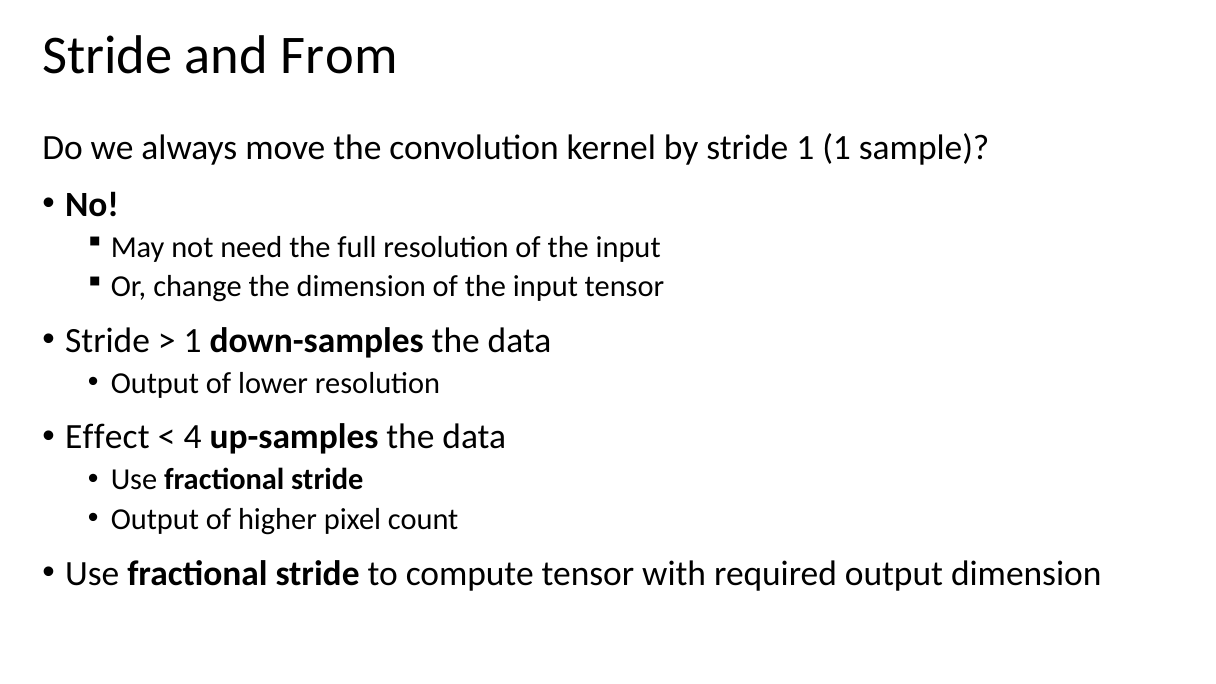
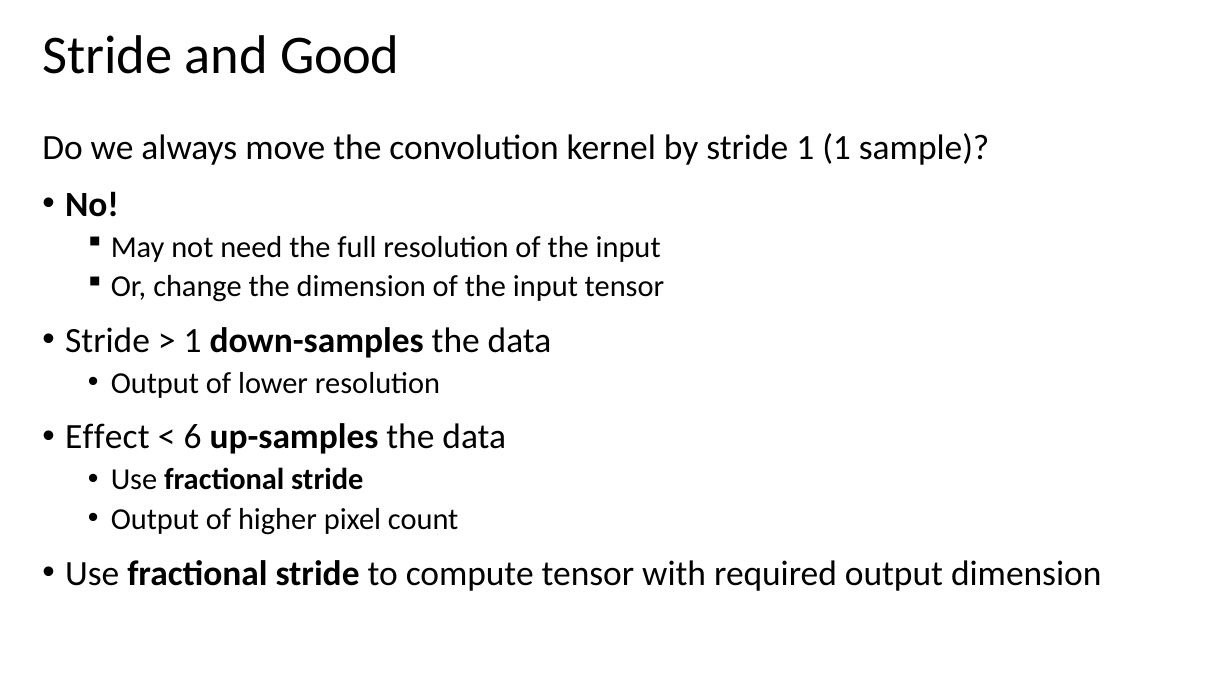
From: From -> Good
4: 4 -> 6
